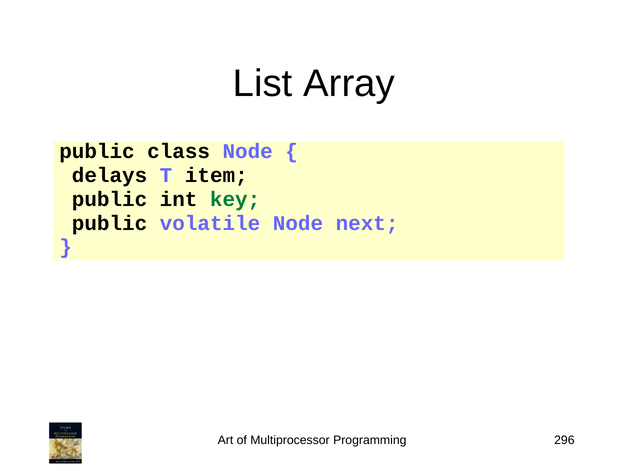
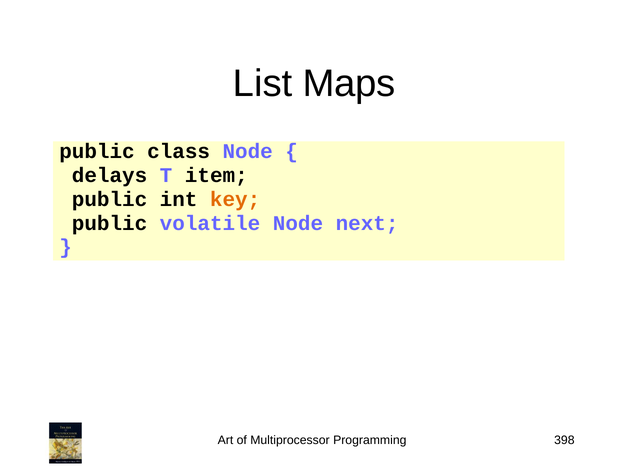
Array: Array -> Maps
key colour: green -> orange
296: 296 -> 398
